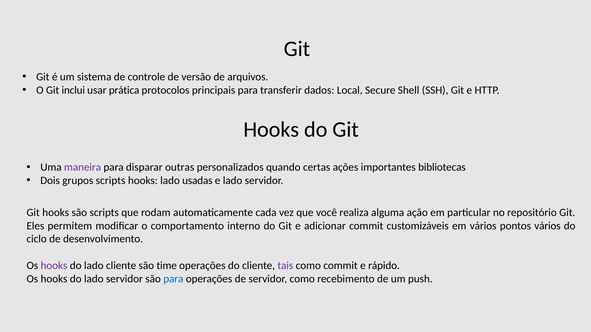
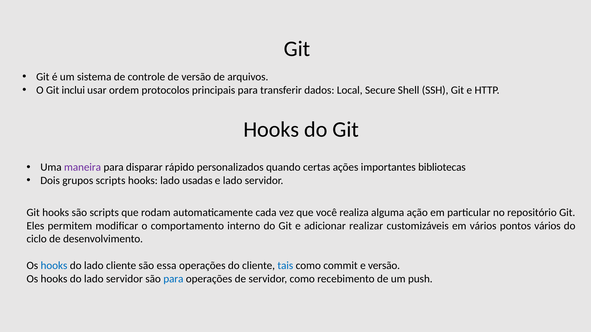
prática: prática -> ordem
outras: outras -> rápido
adicionar commit: commit -> realizar
hooks at (54, 266) colour: purple -> blue
time: time -> essa
tais colour: purple -> blue
e rápido: rápido -> versão
